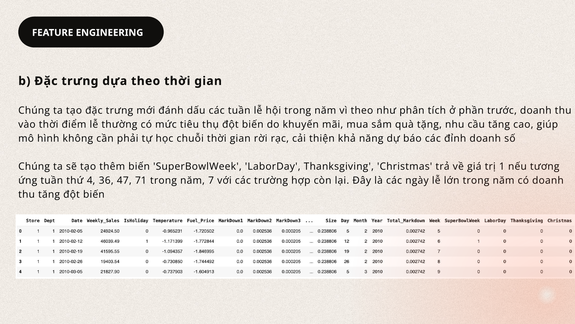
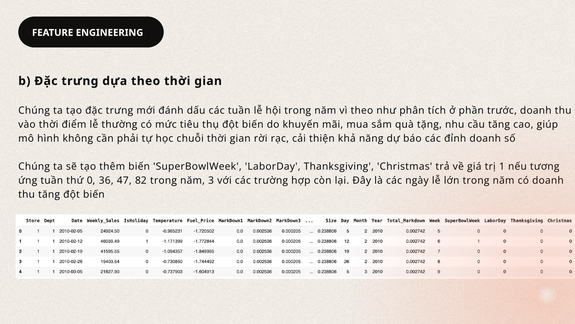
4: 4 -> 0
71: 71 -> 82
7: 7 -> 3
